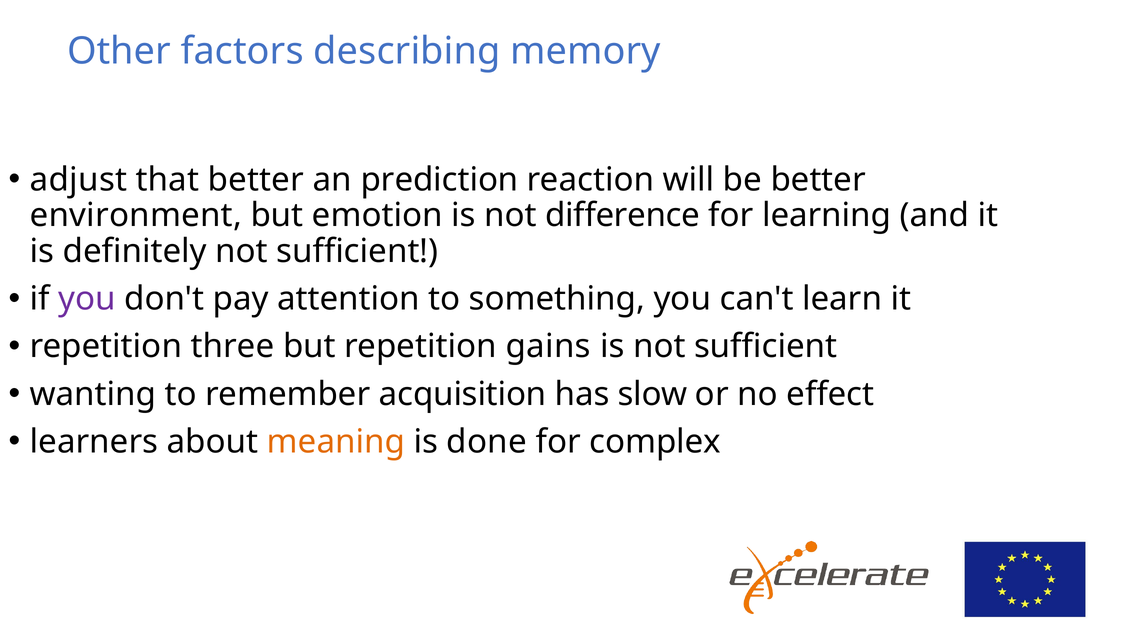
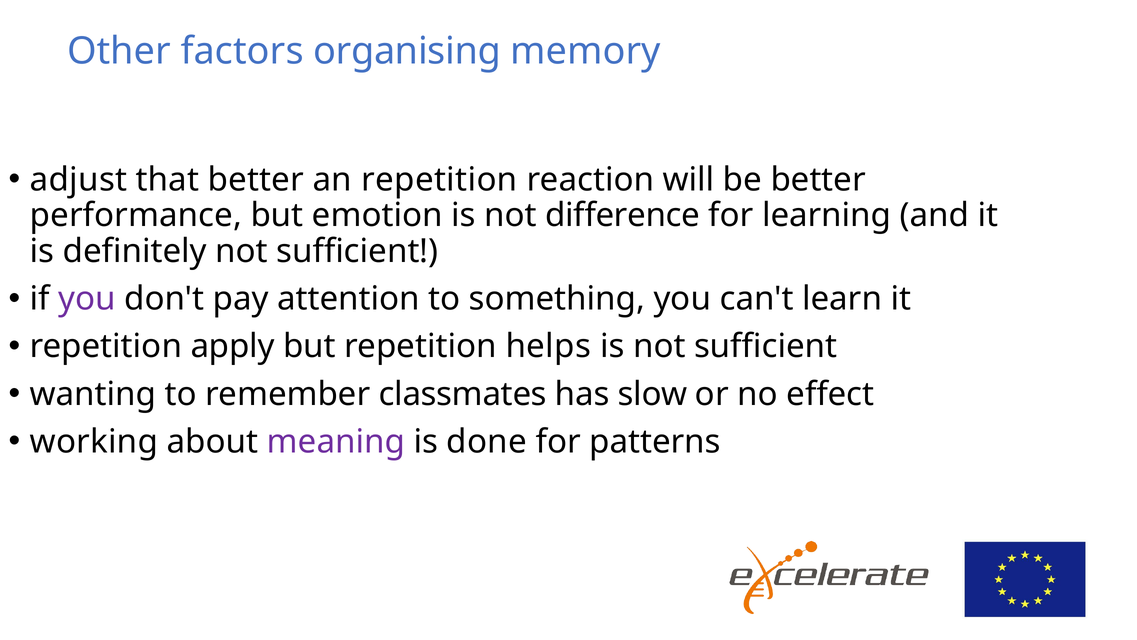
describing: describing -> organising
an prediction: prediction -> repetition
environment: environment -> performance
three: three -> apply
gains: gains -> helps
acquisition: acquisition -> classmates
learners: learners -> working
meaning colour: orange -> purple
complex: complex -> patterns
